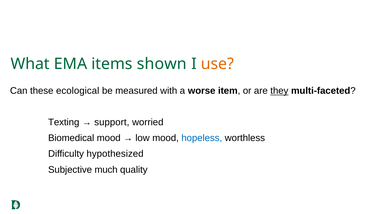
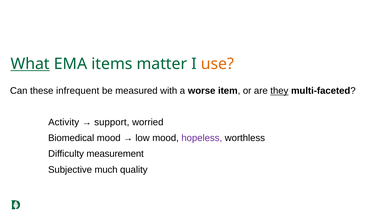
What underline: none -> present
shown: shown -> matter
ecological: ecological -> infrequent
Texting: Texting -> Activity
hopeless colour: blue -> purple
hypothesized: hypothesized -> measurement
